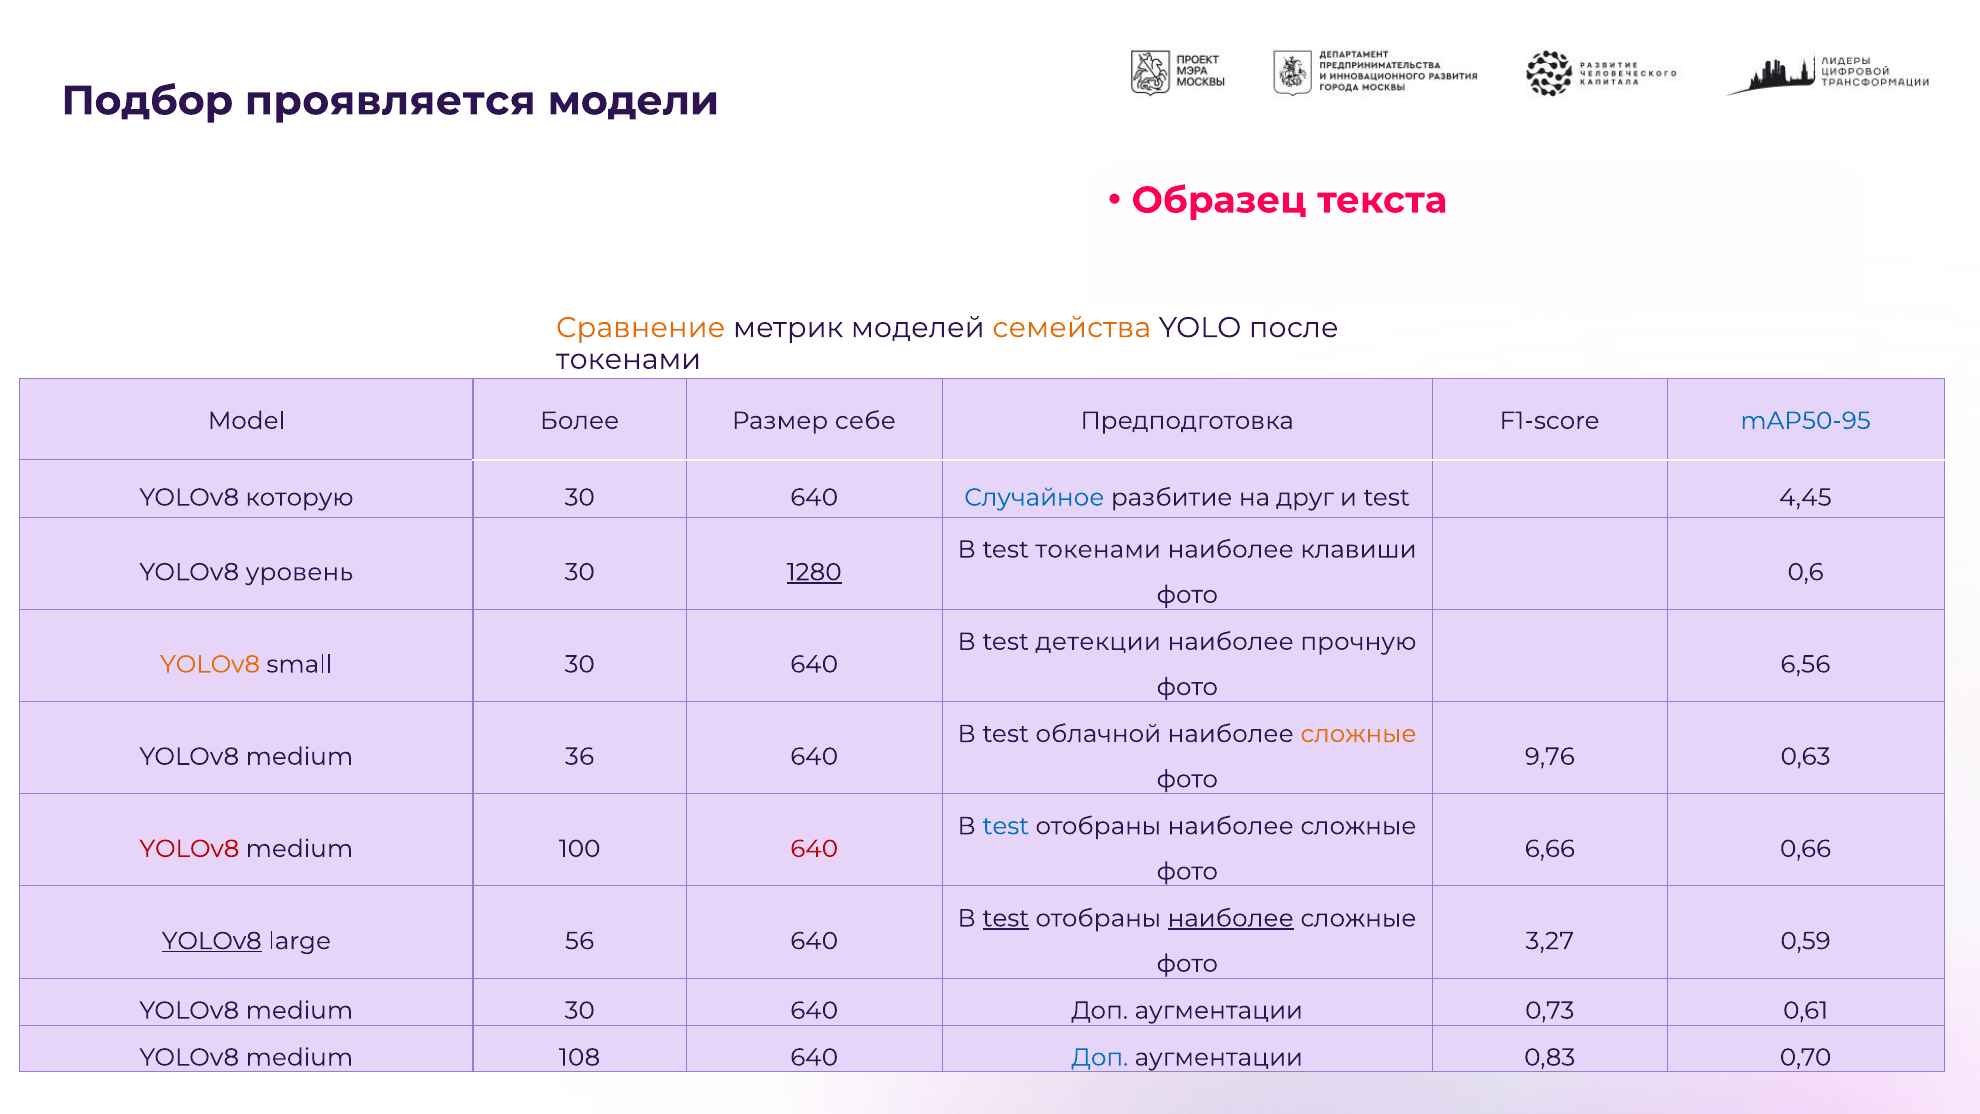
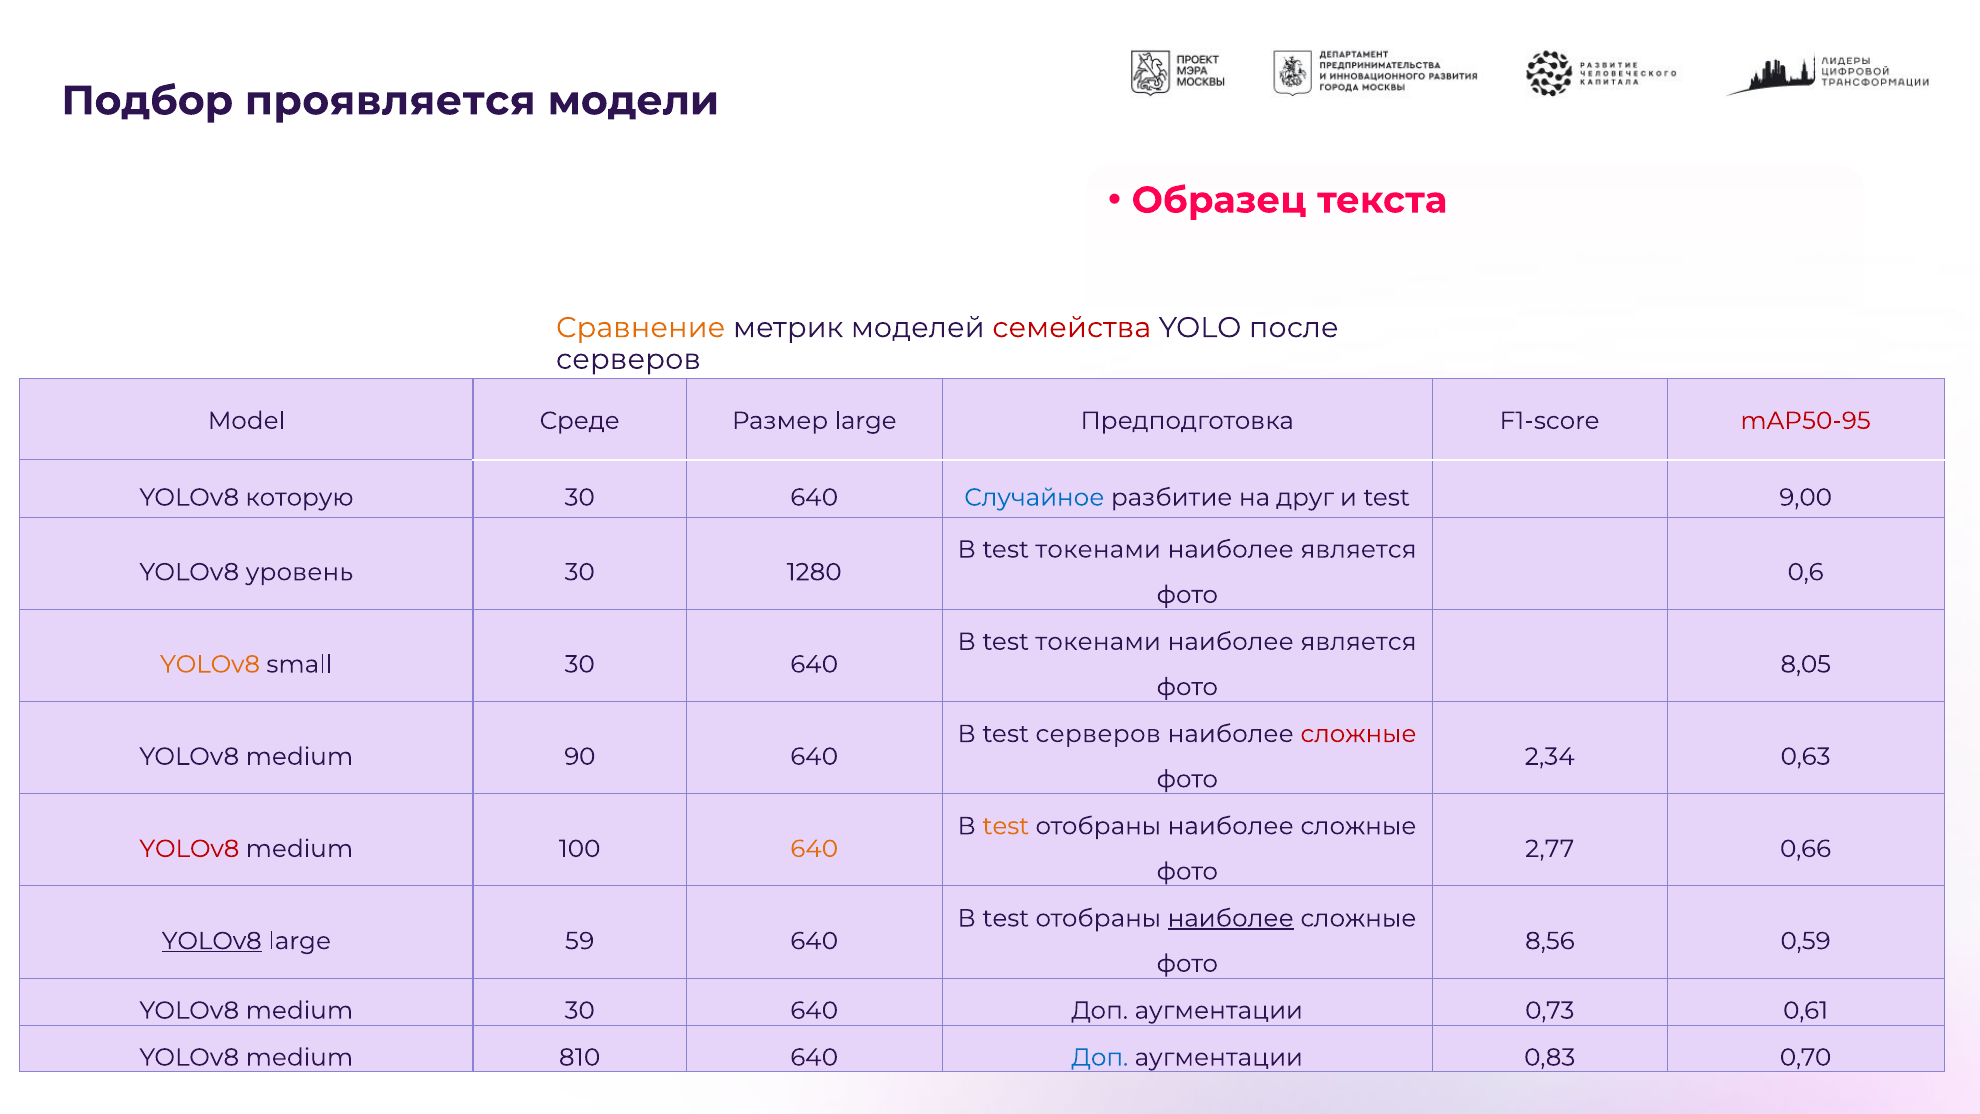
семейства colour: orange -> red
токенами at (628, 359): токенами -> серверов
Более: Более -> Среде
Размер себе: себе -> large
mAP50-95 colour: blue -> red
4,45: 4,45 -> 9,00
клавиши at (1358, 549): клавиши -> является
1280 underline: present -> none
детекции at (1098, 642): детекции -> токенами
прочную at (1358, 642): прочную -> является
6,56: 6,56 -> 8,05
test облачной: облачной -> серверов
сложные at (1358, 734) colour: orange -> red
36: 36 -> 90
9,76: 9,76 -> 2,34
test at (1006, 826) colour: blue -> orange
640 at (814, 849) colour: red -> orange
6,66: 6,66 -> 2,77
test at (1006, 918) underline: present -> none
56: 56 -> 59
3,27: 3,27 -> 8,56
108: 108 -> 810
